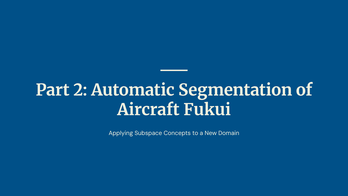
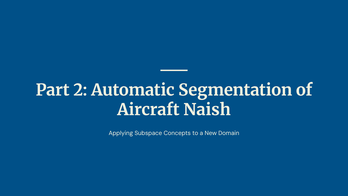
Fukui: Fukui -> Naish
